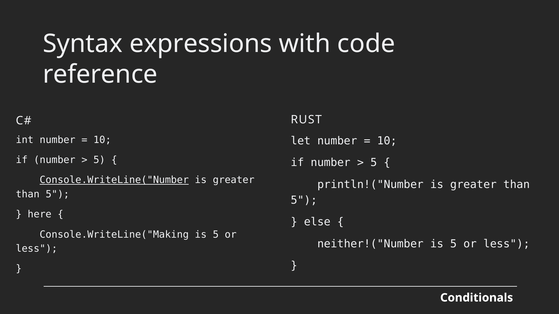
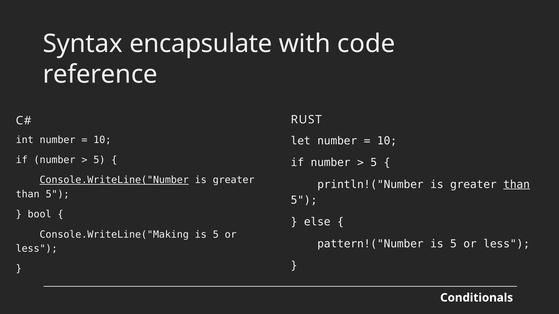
expressions: expressions -> encapsulate
than at (517, 185) underline: none -> present
here: here -> bool
neither!("Number: neither!("Number -> pattern!("Number
